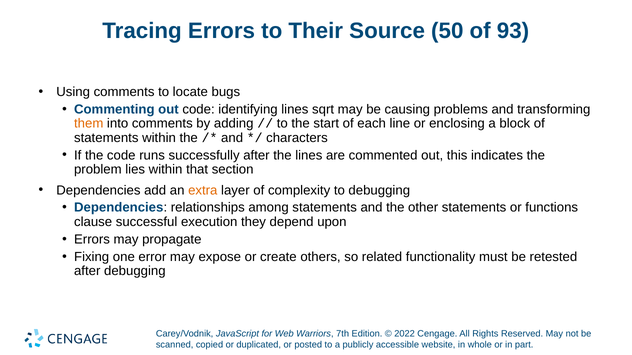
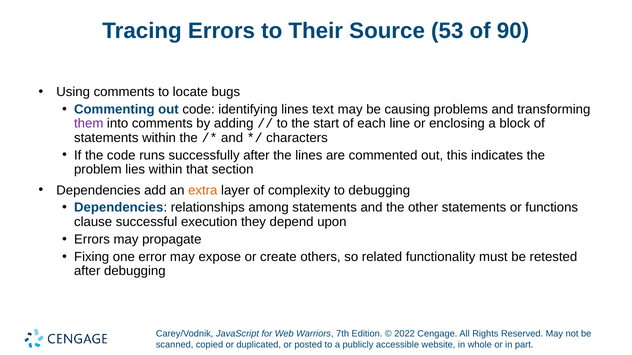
50: 50 -> 53
93: 93 -> 90
sqrt: sqrt -> text
them colour: orange -> purple
